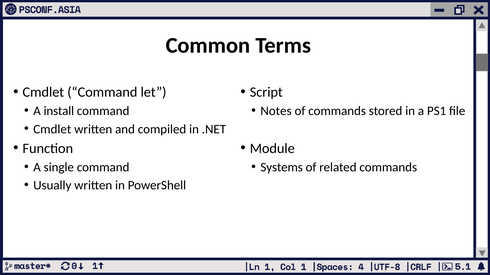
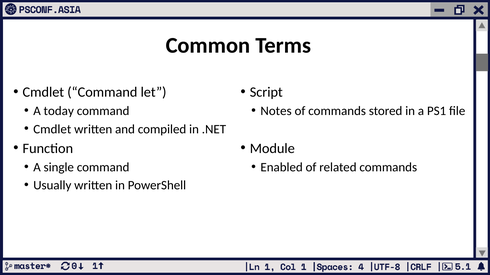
install: install -> today
Systems: Systems -> Enabled
